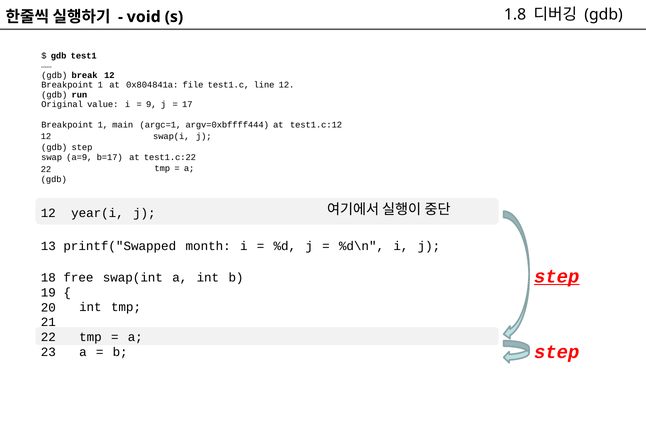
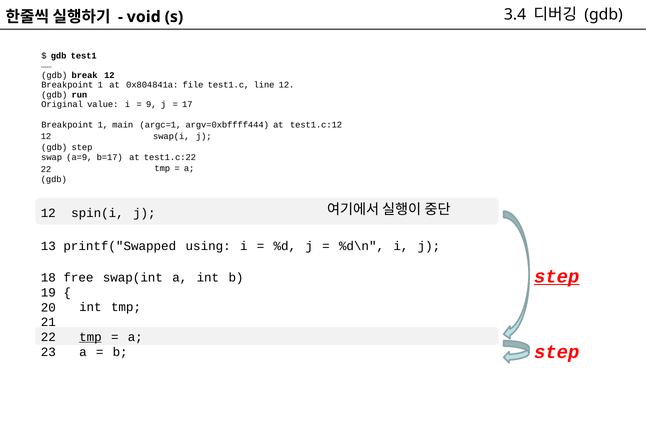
1.8: 1.8 -> 3.4
year(i: year(i -> spin(i
month: month -> using
tmp at (90, 336) underline: none -> present
